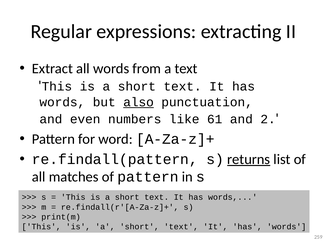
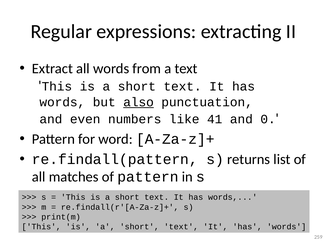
61: 61 -> 41
2: 2 -> 0
returns underline: present -> none
